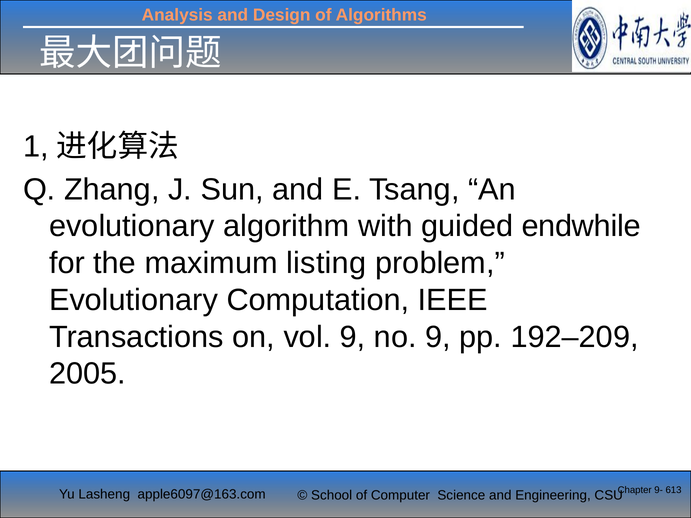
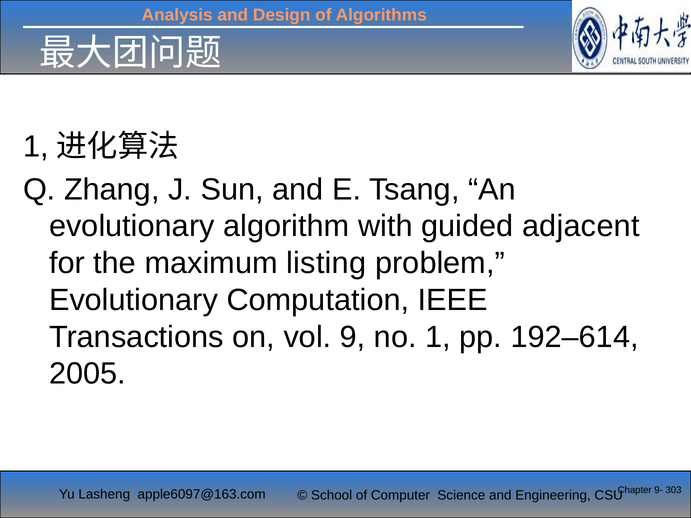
endwhile: endwhile -> adjacent
no 9: 9 -> 1
192–209: 192–209 -> 192–614
613: 613 -> 303
